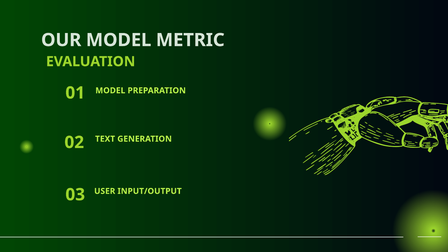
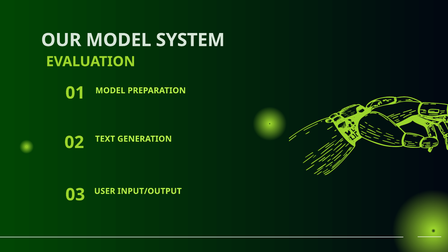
METRIC: METRIC -> SYSTEM
